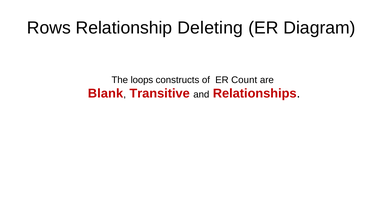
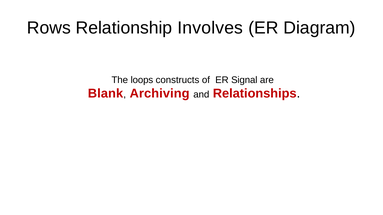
Deleting: Deleting -> Involves
Count: Count -> Signal
Transitive: Transitive -> Archiving
